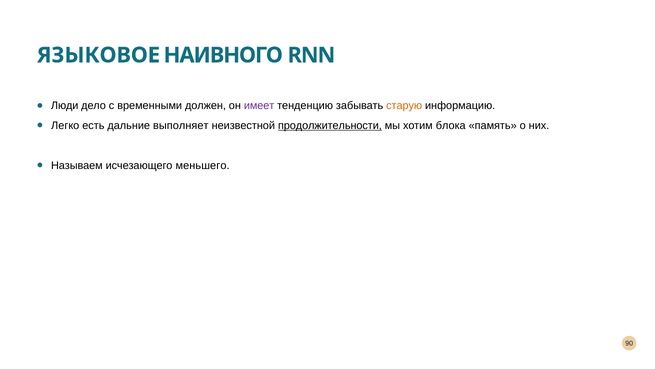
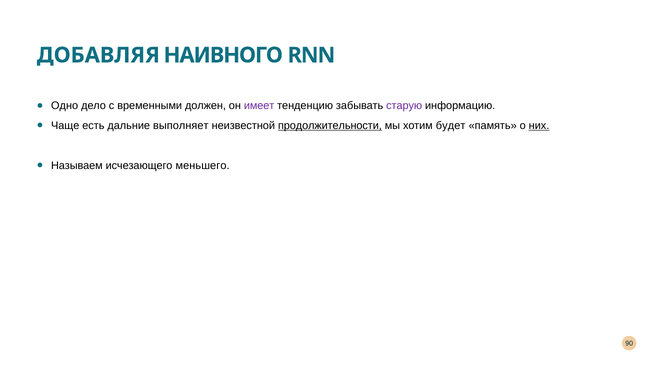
ЯЗЫКОВОЕ: ЯЗЫКОВОЕ -> ДОБАВЛЯЯ
Люди: Люди -> Одно
старую colour: orange -> purple
Легко: Легко -> Чаще
блока: блока -> будет
них underline: none -> present
